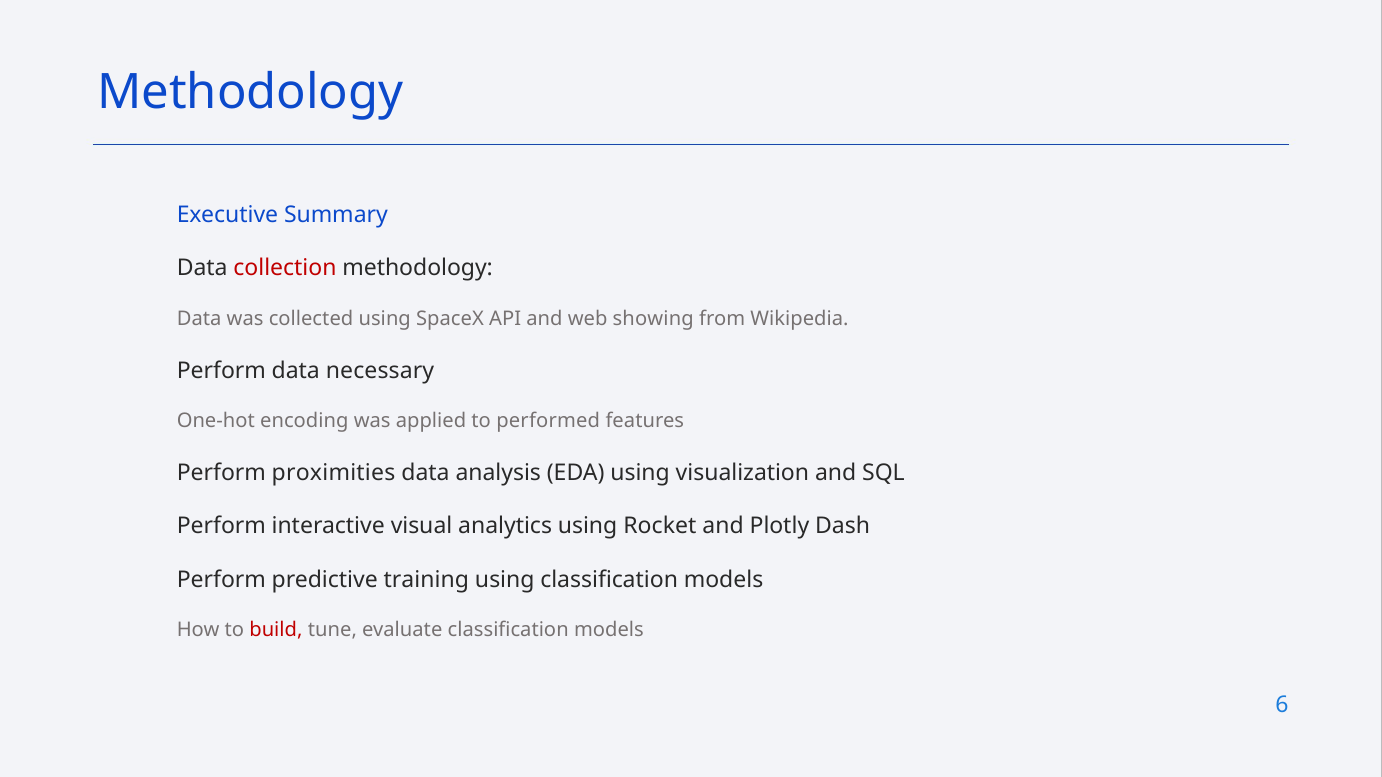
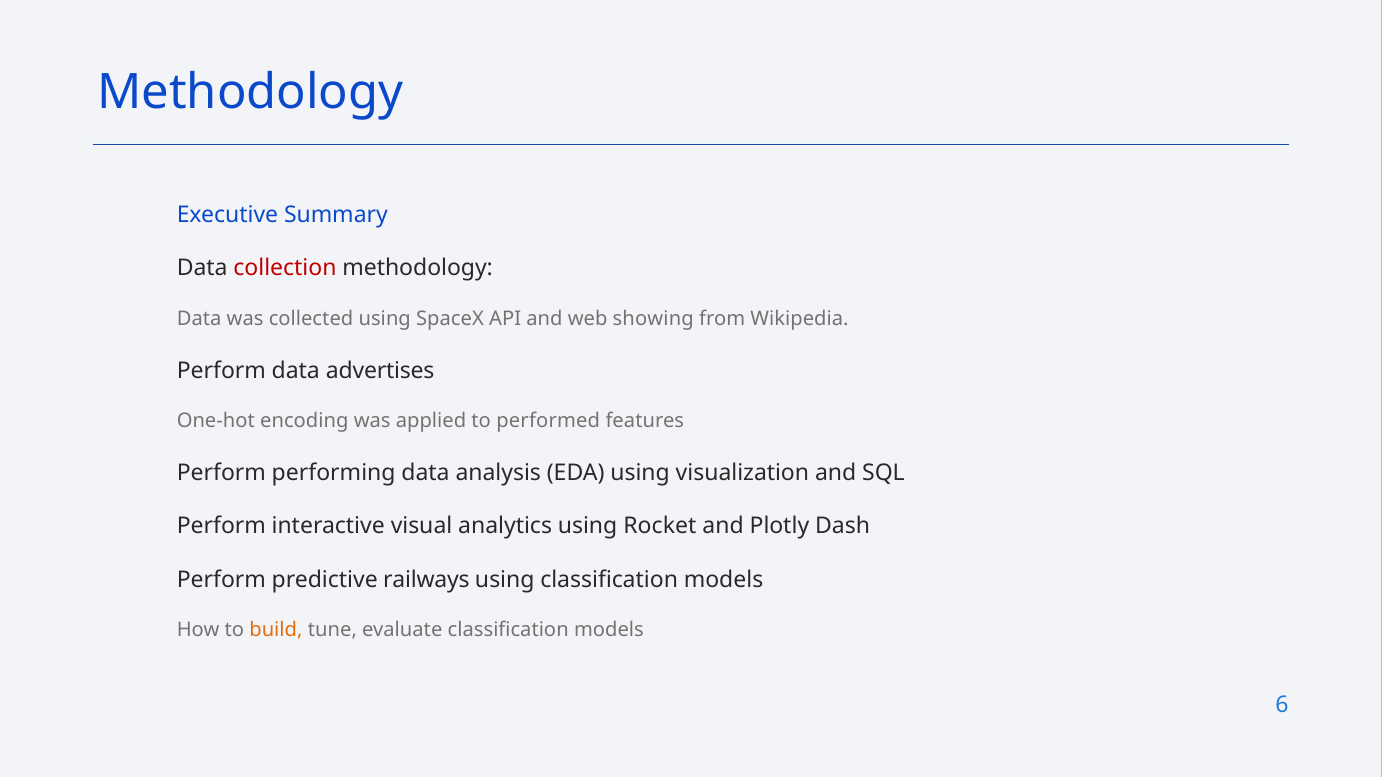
necessary: necessary -> advertises
proximities: proximities -> performing
training: training -> railways
build colour: red -> orange
